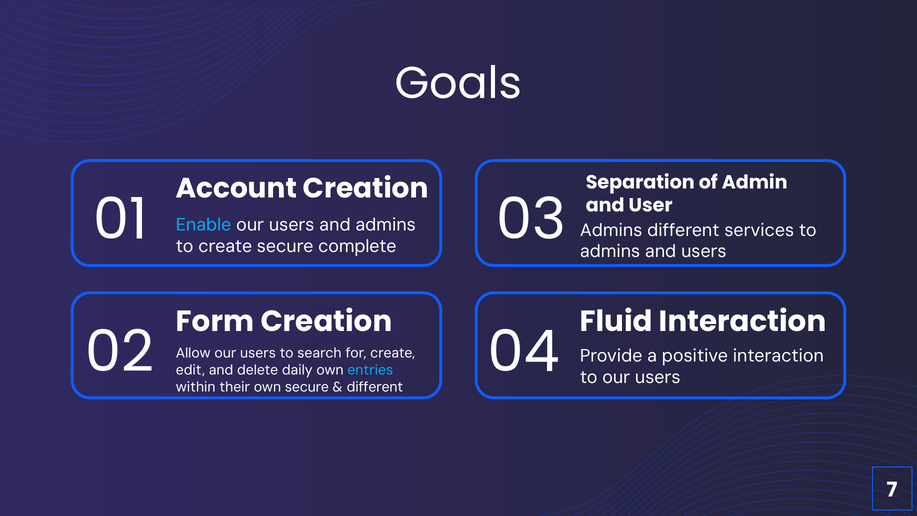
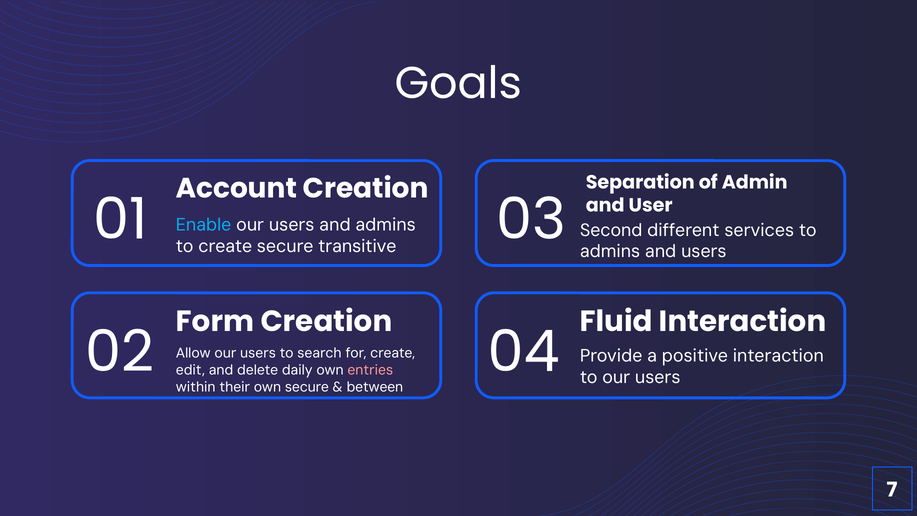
Admins at (611, 230): Admins -> Second
complete: complete -> transitive
entries colour: light blue -> pink
different at (375, 387): different -> between
